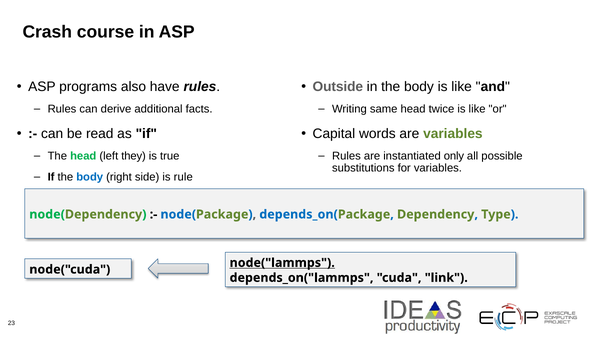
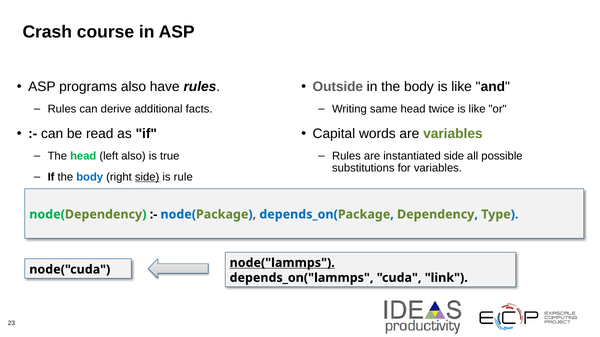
left they: they -> also
instantiated only: only -> side
side at (147, 177) underline: none -> present
